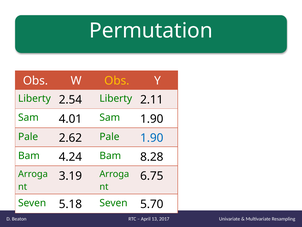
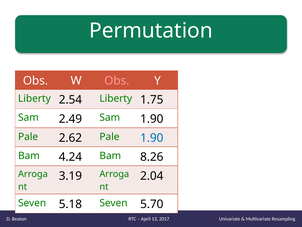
Obs at (117, 81) colour: yellow -> pink
2.11: 2.11 -> 1.75
4.01: 4.01 -> 2.49
8.28: 8.28 -> 8.26
6.75: 6.75 -> 2.04
